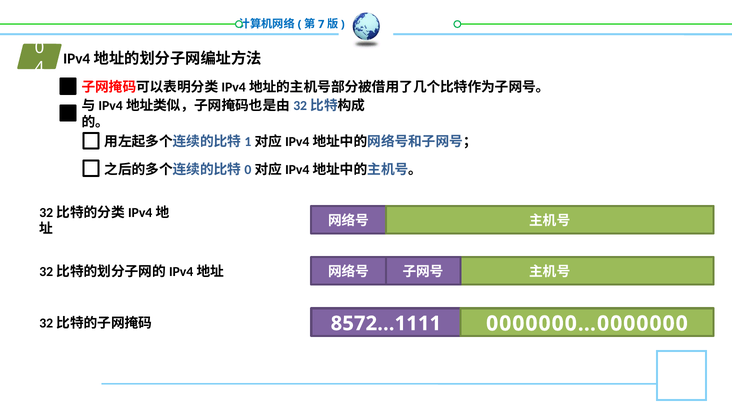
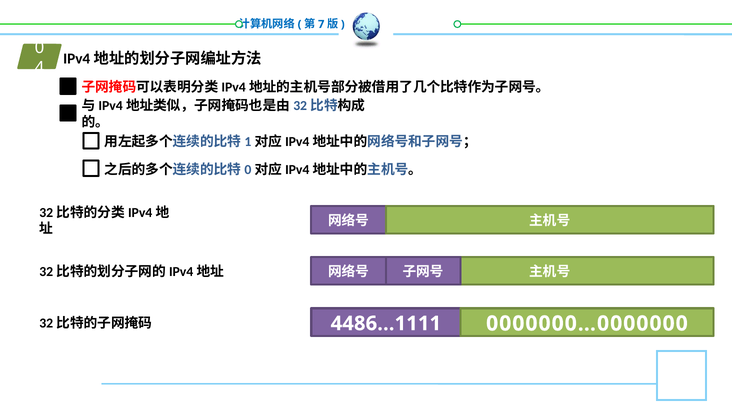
8572…1111: 8572…1111 -> 4486…1111
